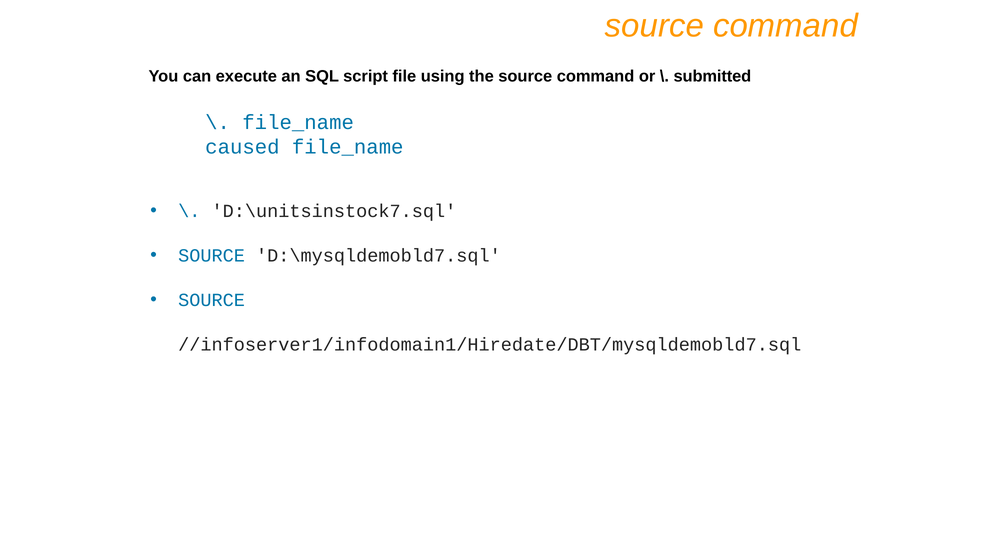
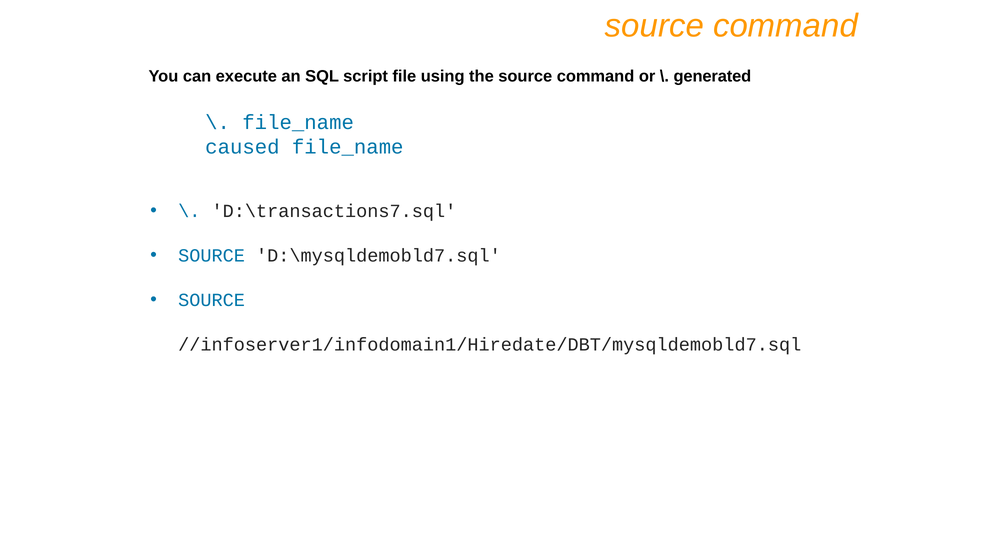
submitted: submitted -> generated
D:\unitsinstock7.sql: D:\unitsinstock7.sql -> D:\transactions7.sql
